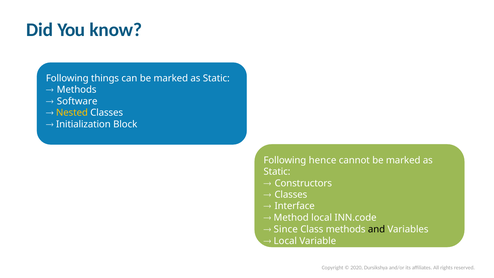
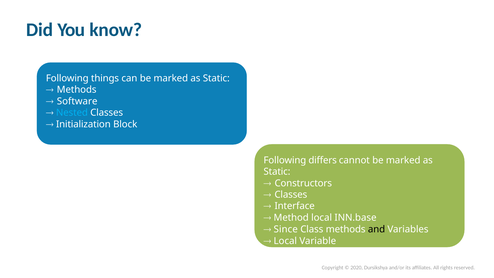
Nested colour: yellow -> light blue
hence: hence -> differs
INN.code: INN.code -> INN.base
